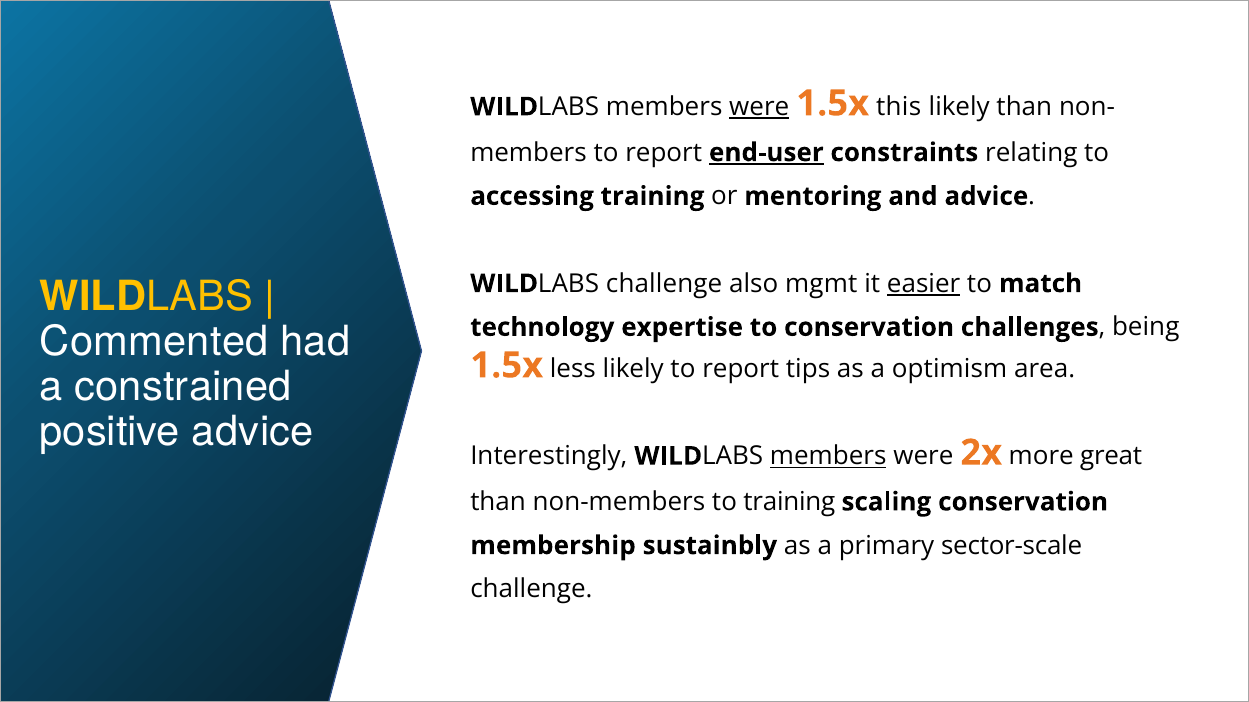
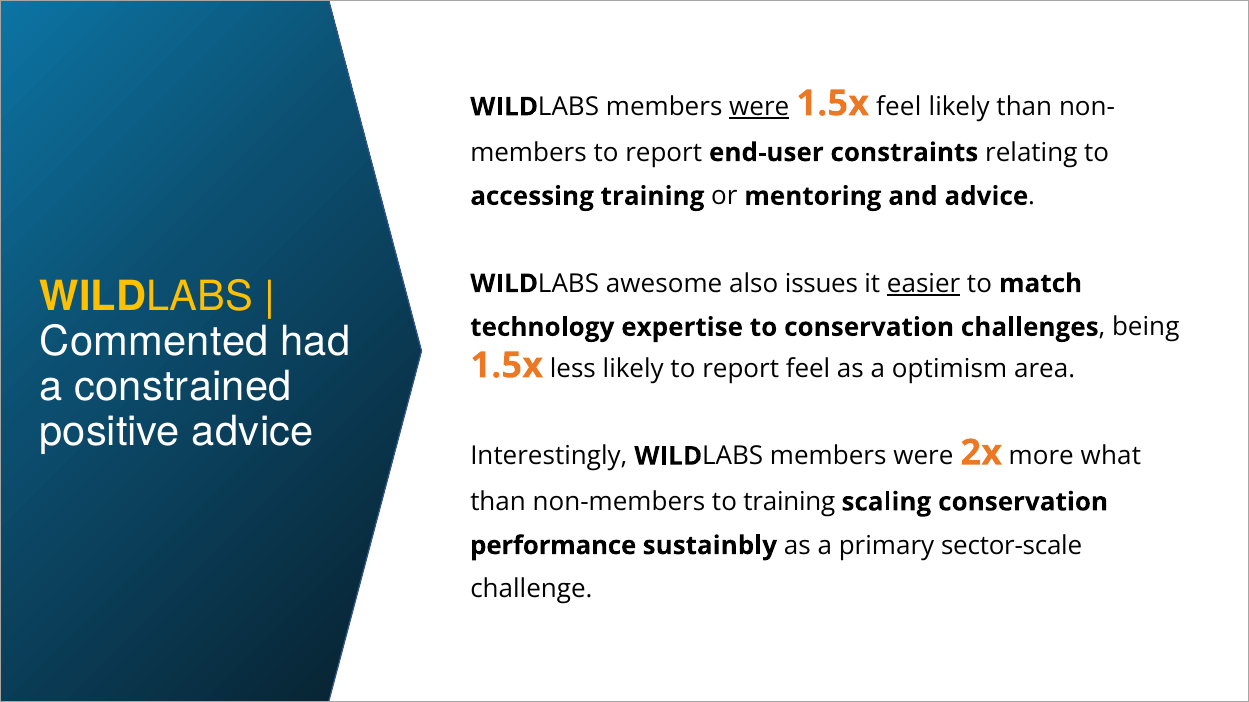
1.5x this: this -> feel
end-user underline: present -> none
WILDLABS challenge: challenge -> awesome
mgmt: mgmt -> issues
report tips: tips -> feel
members at (828, 456) underline: present -> none
great: great -> what
membership: membership -> performance
